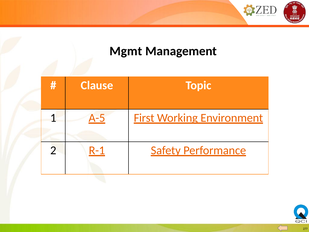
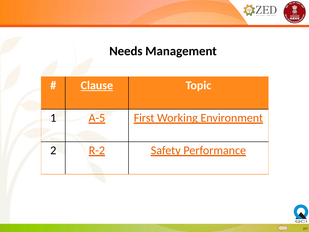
Mgmt: Mgmt -> Needs
Clause underline: none -> present
R-1: R-1 -> R-2
